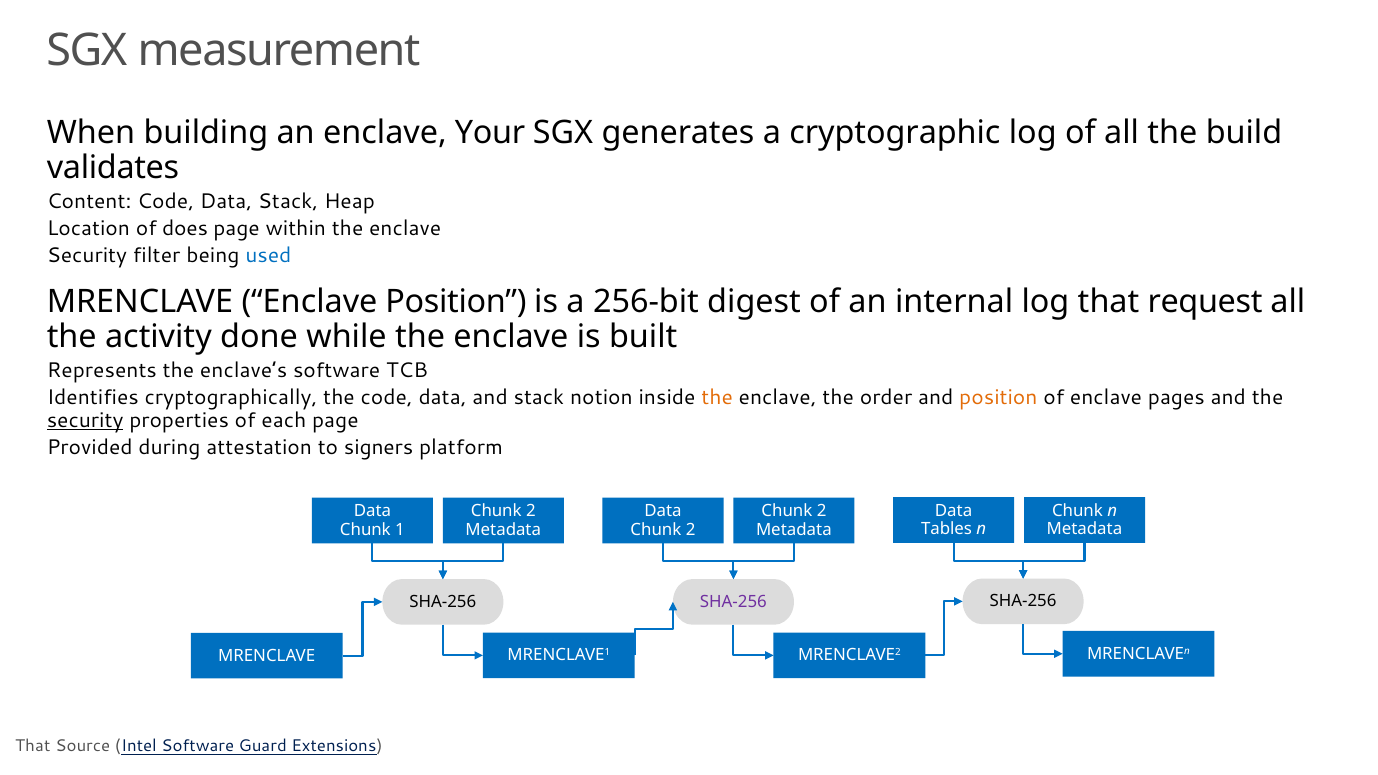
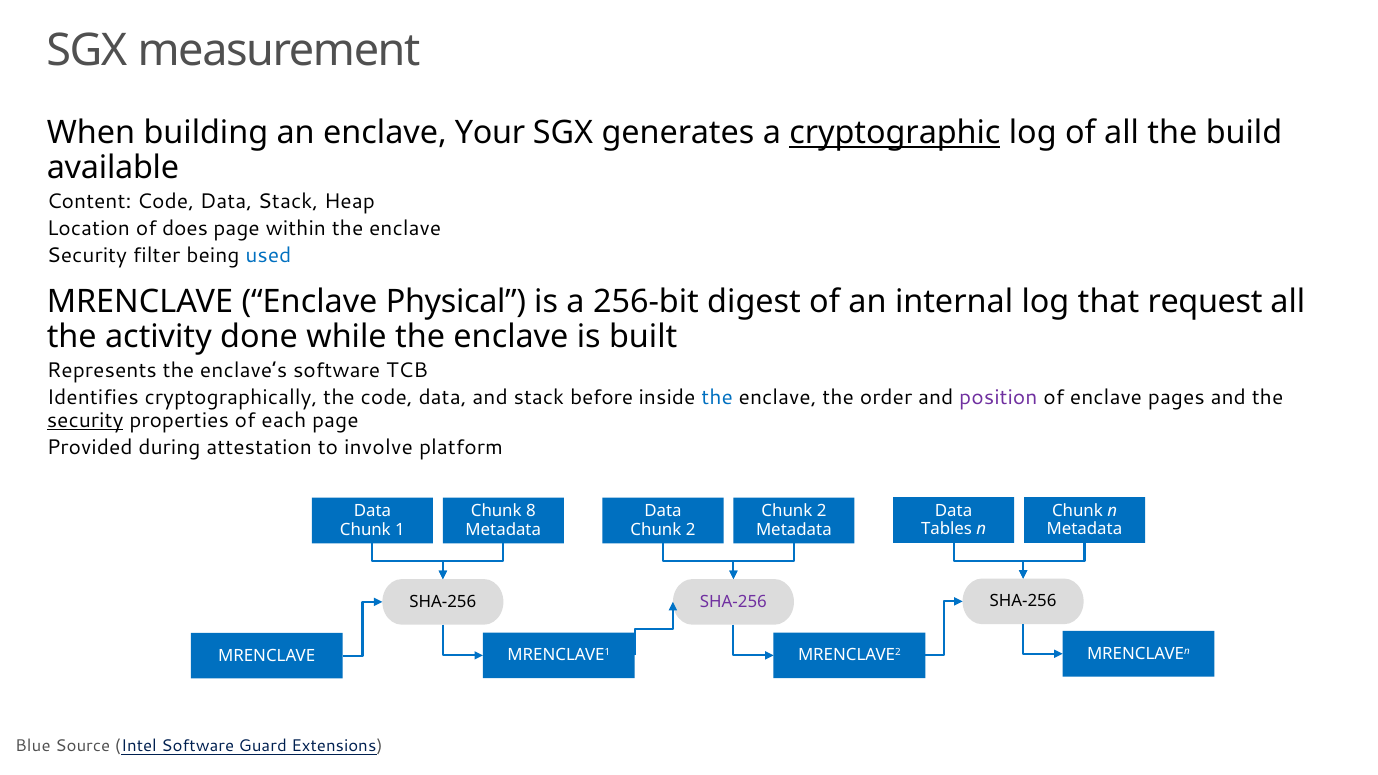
cryptographic underline: none -> present
validates: validates -> available
Enclave Position: Position -> Physical
notion: notion -> before
the at (717, 397) colour: orange -> blue
position at (998, 397) colour: orange -> purple
signers: signers -> involve
2 at (531, 511): 2 -> 8
That at (33, 746): That -> Blue
